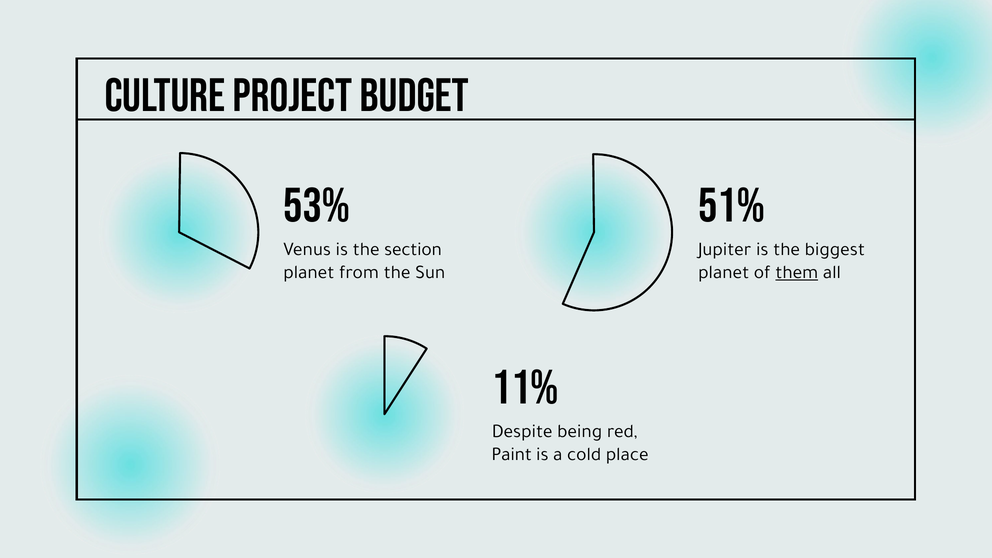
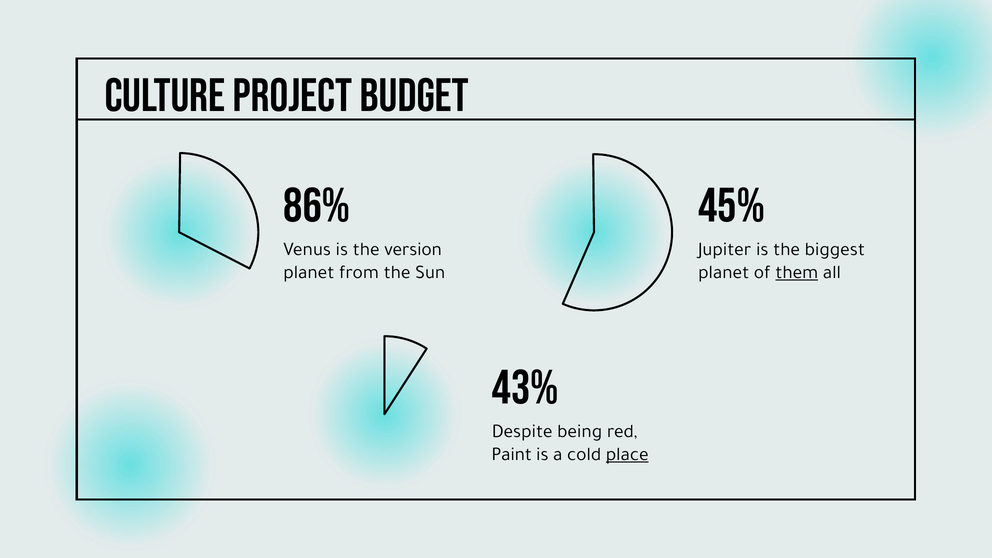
53%: 53% -> 86%
51%: 51% -> 45%
section: section -> version
11%: 11% -> 43%
place underline: none -> present
